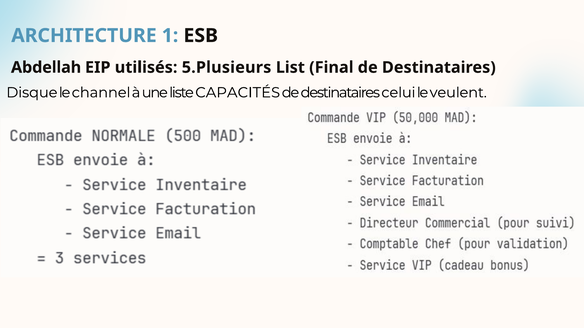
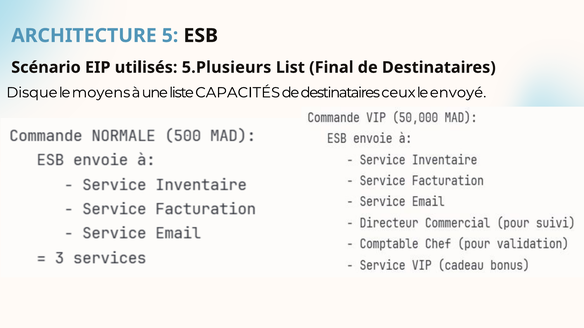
1: 1 -> 5
Abdellah: Abdellah -> Scénario
channel: channel -> moyens
celui: celui -> ceux
veulent: veulent -> envoyé
